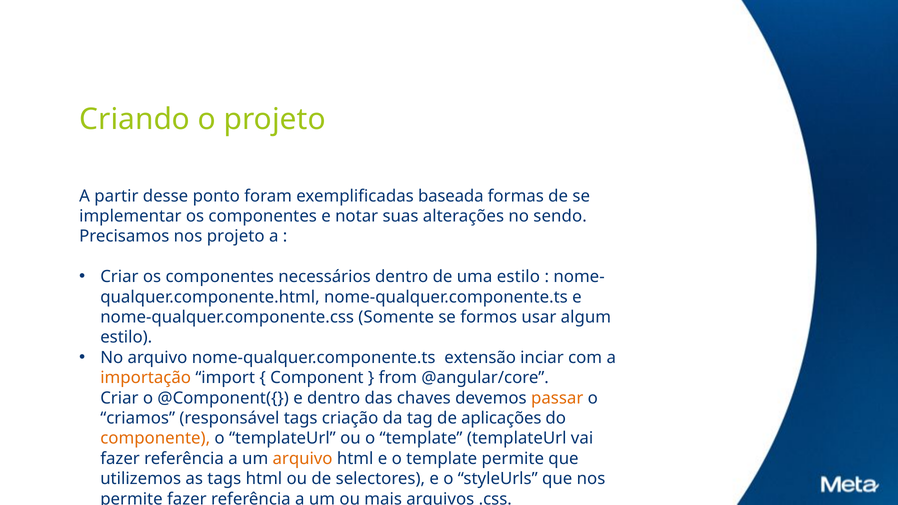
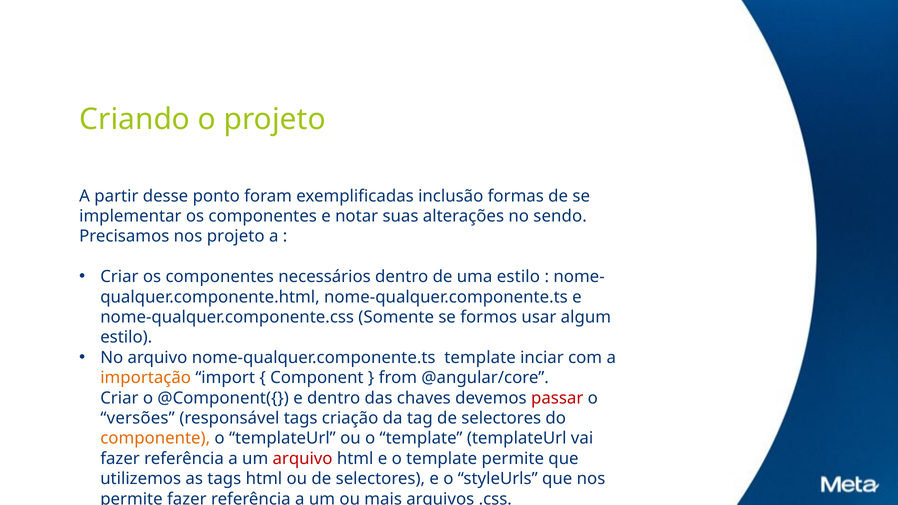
baseada: baseada -> inclusão
nome-qualquer.componente.ts extensão: extensão -> template
passar colour: orange -> red
criamos at (138, 418): criamos -> versões
tag de aplicações: aplicações -> selectores
arquivo at (303, 459) colour: orange -> red
